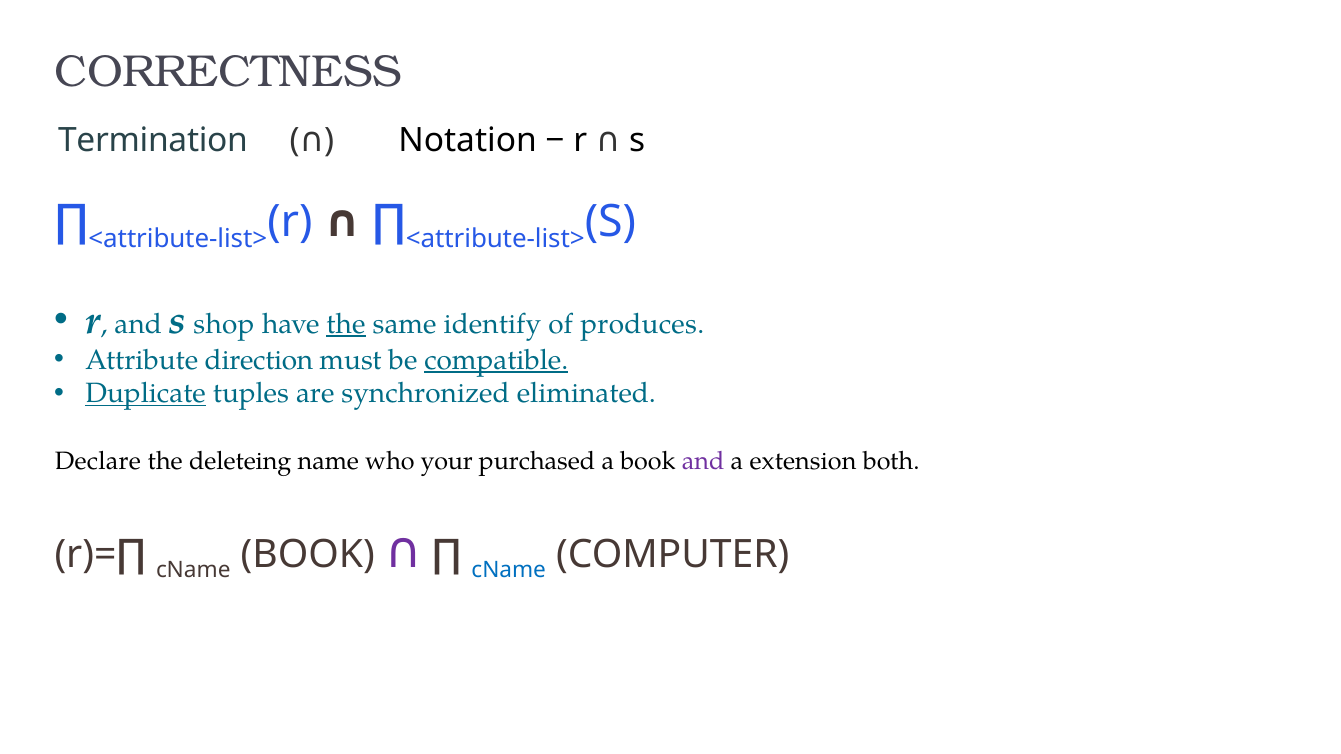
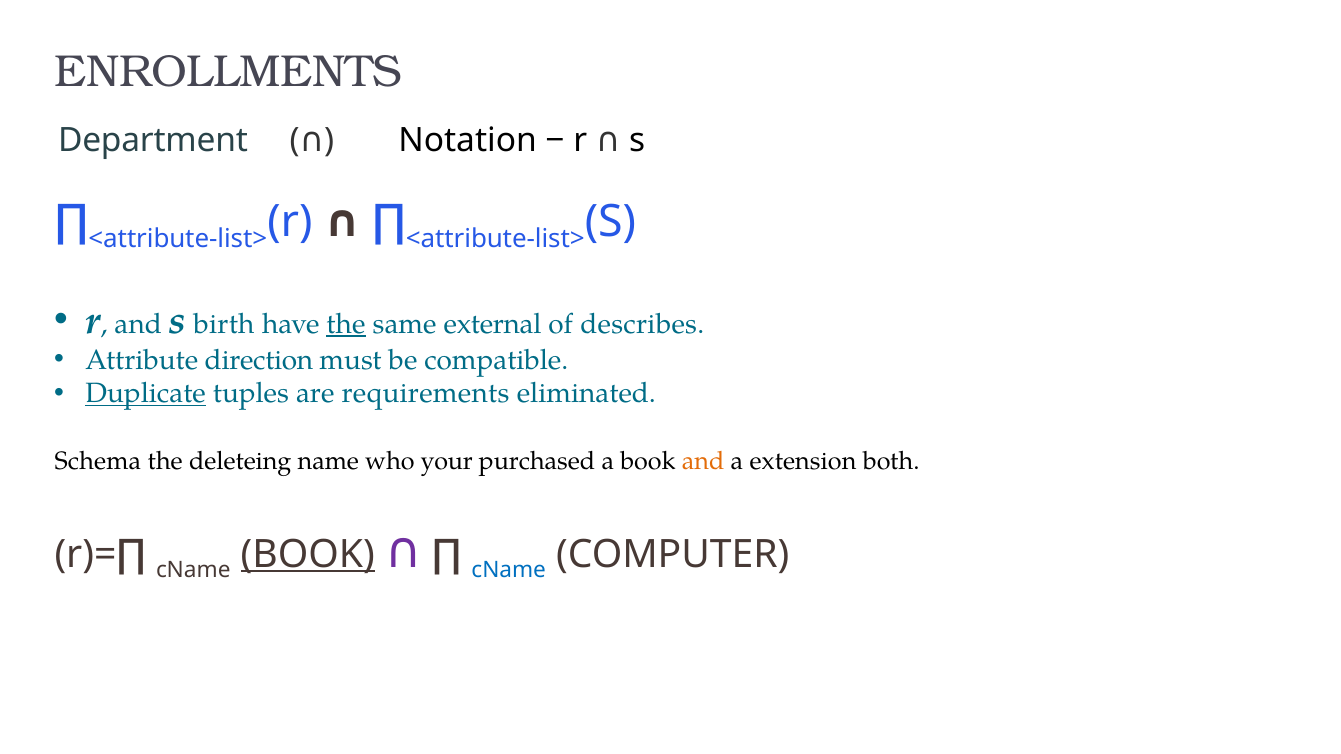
CORRECTNESS: CORRECTNESS -> ENROLLMENTS
Termination: Termination -> Department
shop: shop -> birth
identify: identify -> external
produces: produces -> describes
compatible underline: present -> none
synchronized: synchronized -> requirements
Declare: Declare -> Schema
and at (703, 461) colour: purple -> orange
BOOK at (308, 555) underline: none -> present
